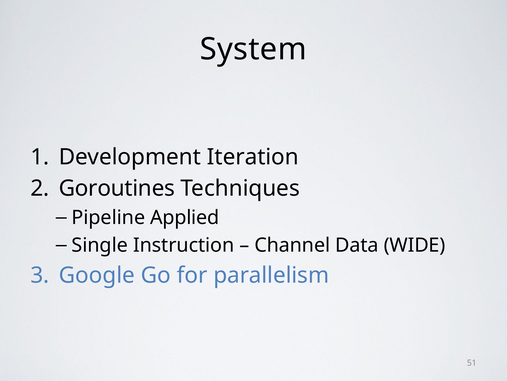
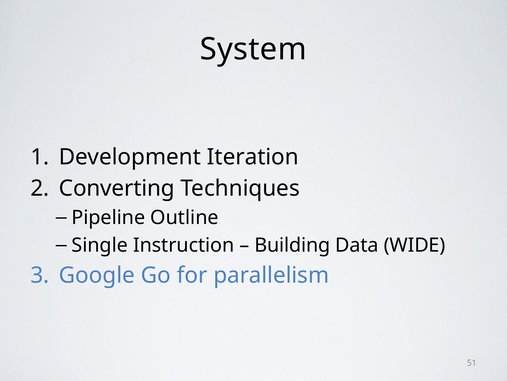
Goroutines: Goroutines -> Converting
Applied: Applied -> Outline
Channel: Channel -> Building
